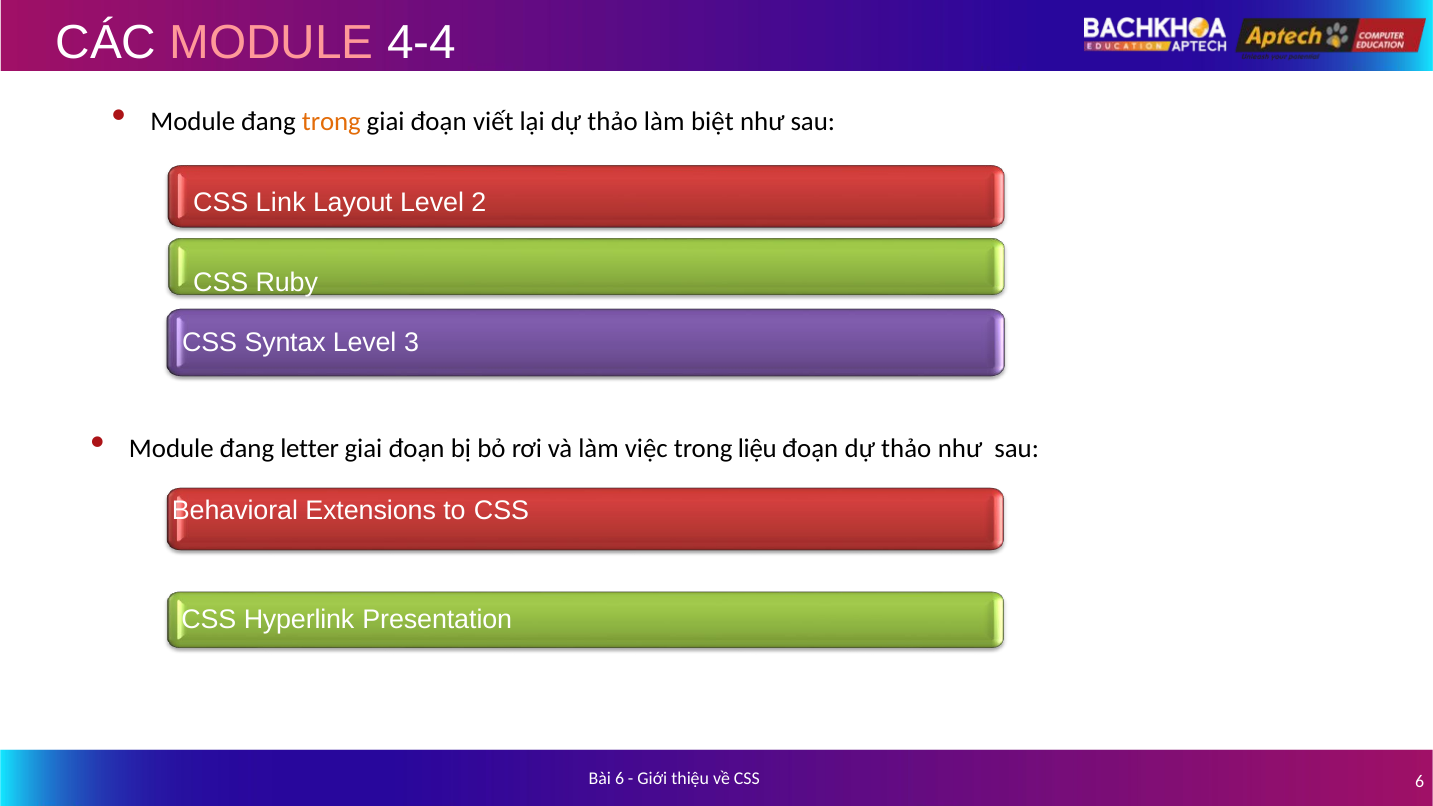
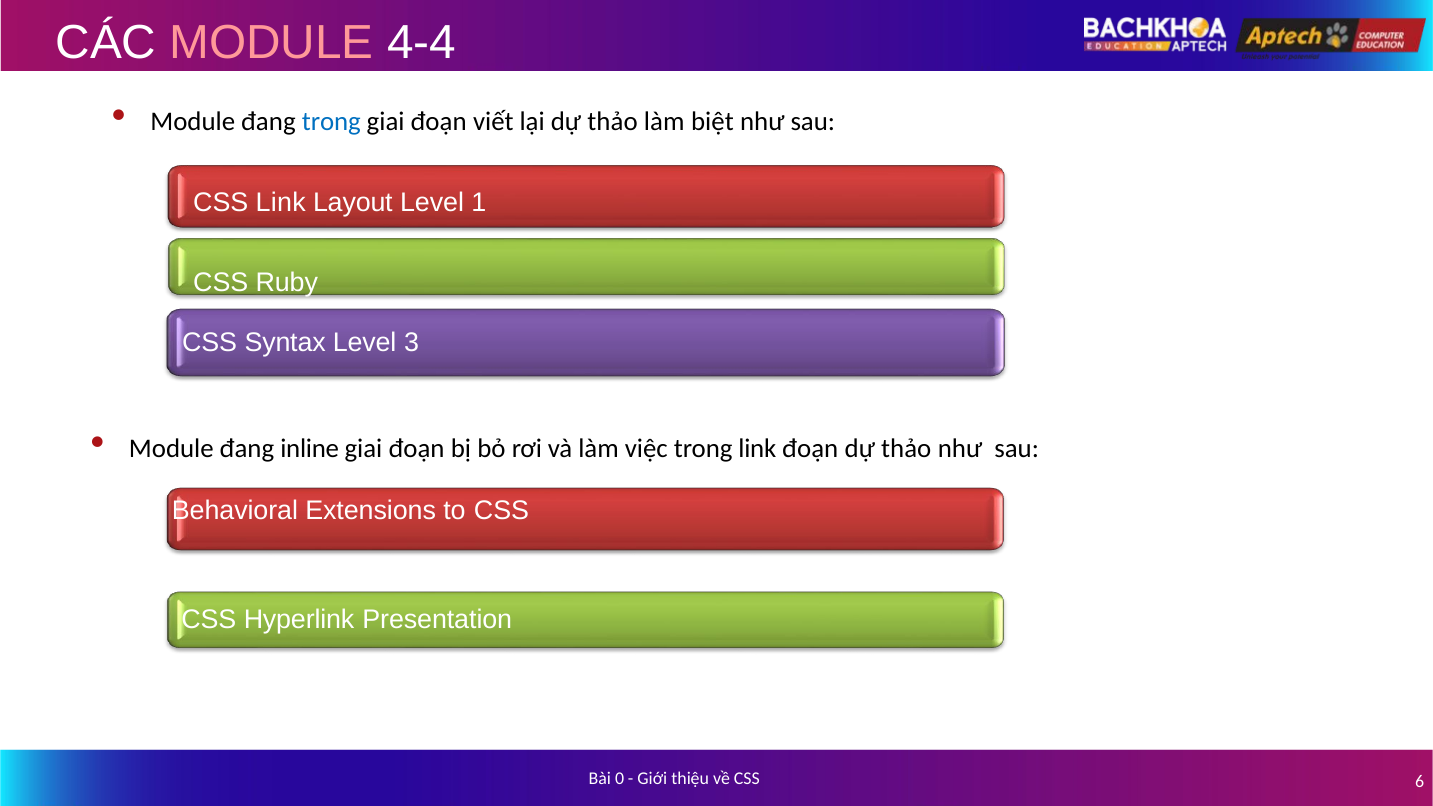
trong at (331, 122) colour: orange -> blue
2: 2 -> 1
letter: letter -> inline
trong liệu: liệu -> link
Bài 6: 6 -> 0
